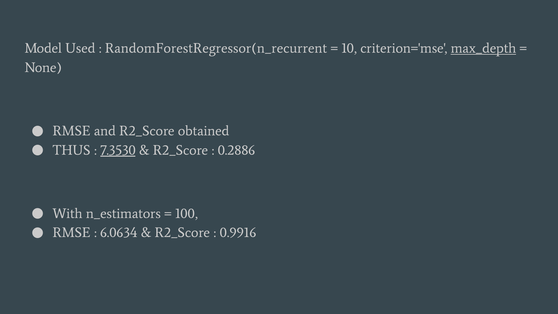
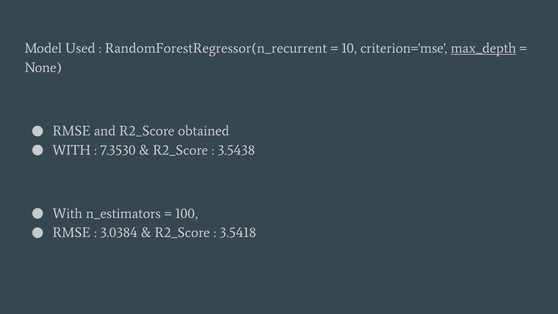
THUS at (72, 150): THUS -> WITH
7.3530 underline: present -> none
0.2886: 0.2886 -> 3.5438
6.0634: 6.0634 -> 3.0384
0.9916: 0.9916 -> 3.5418
